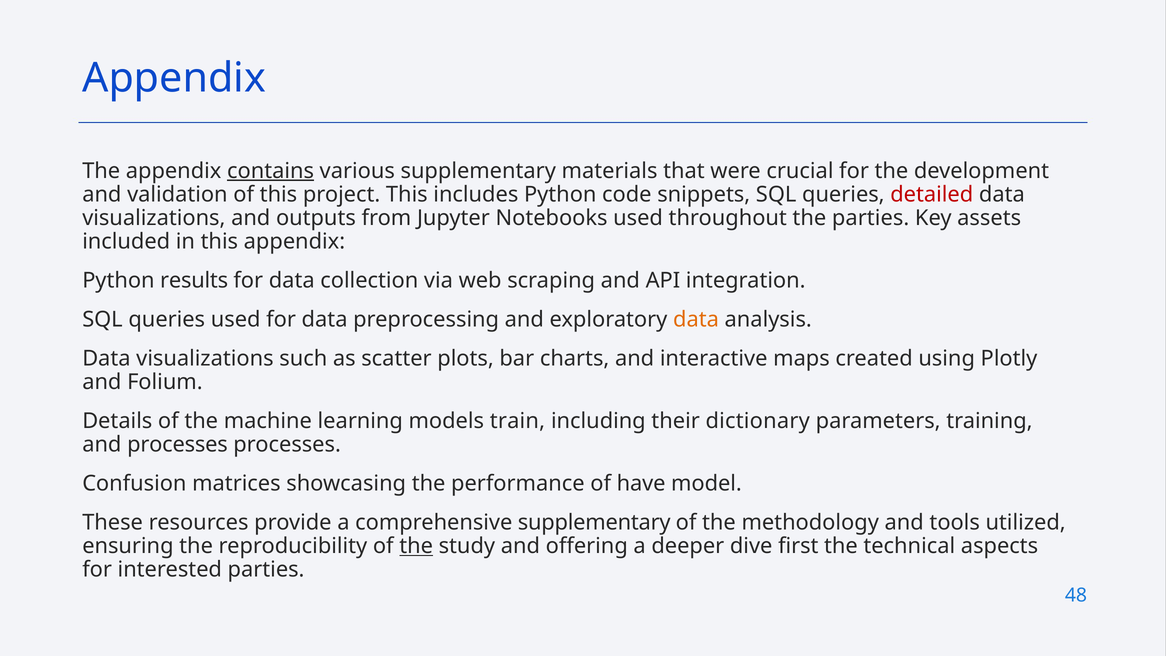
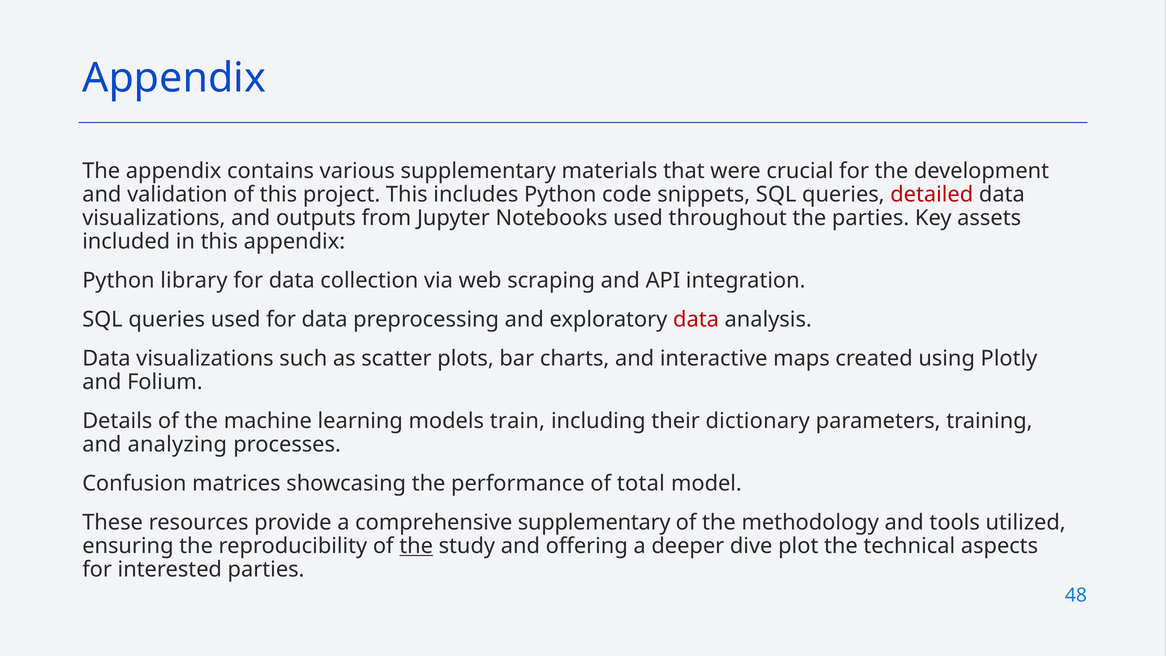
contains underline: present -> none
results: results -> library
data at (696, 320) colour: orange -> red
and processes: processes -> analyzing
have: have -> total
first: first -> plot
